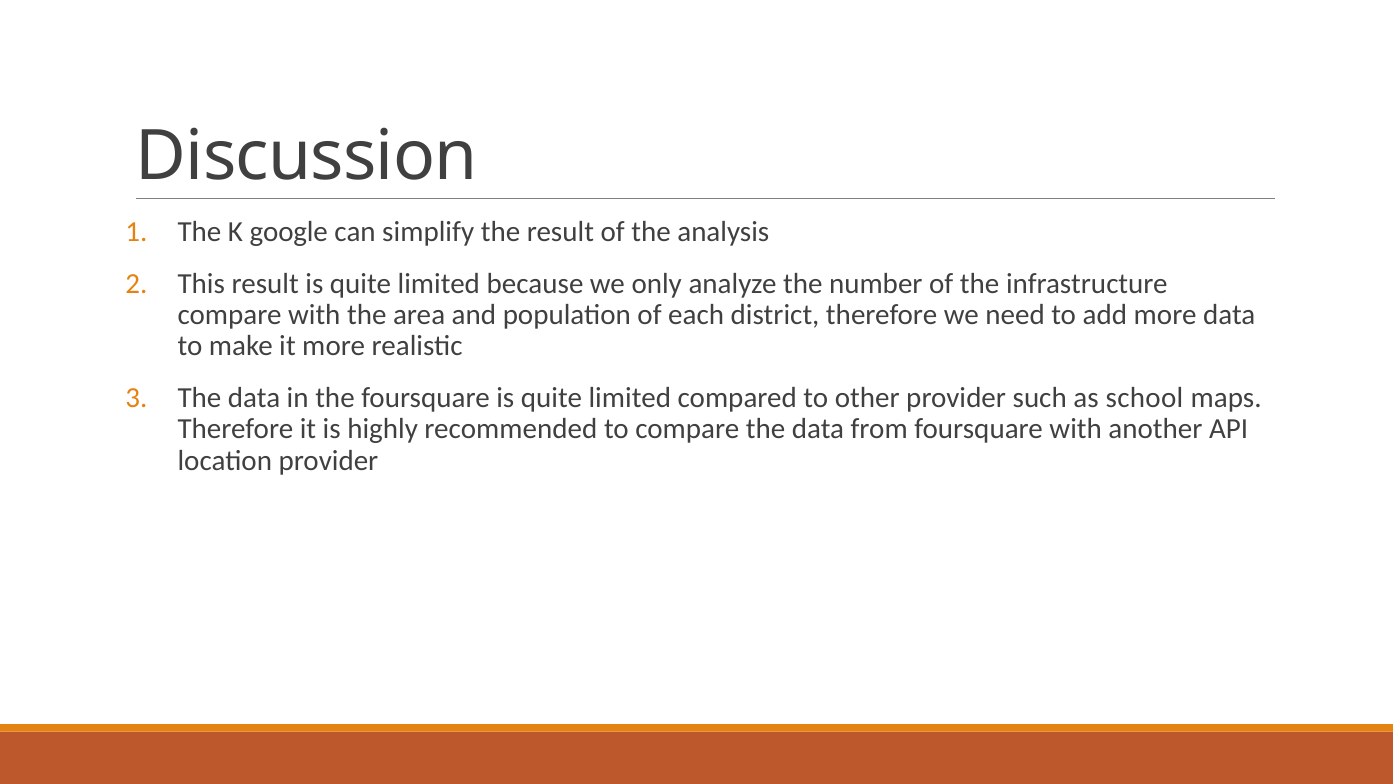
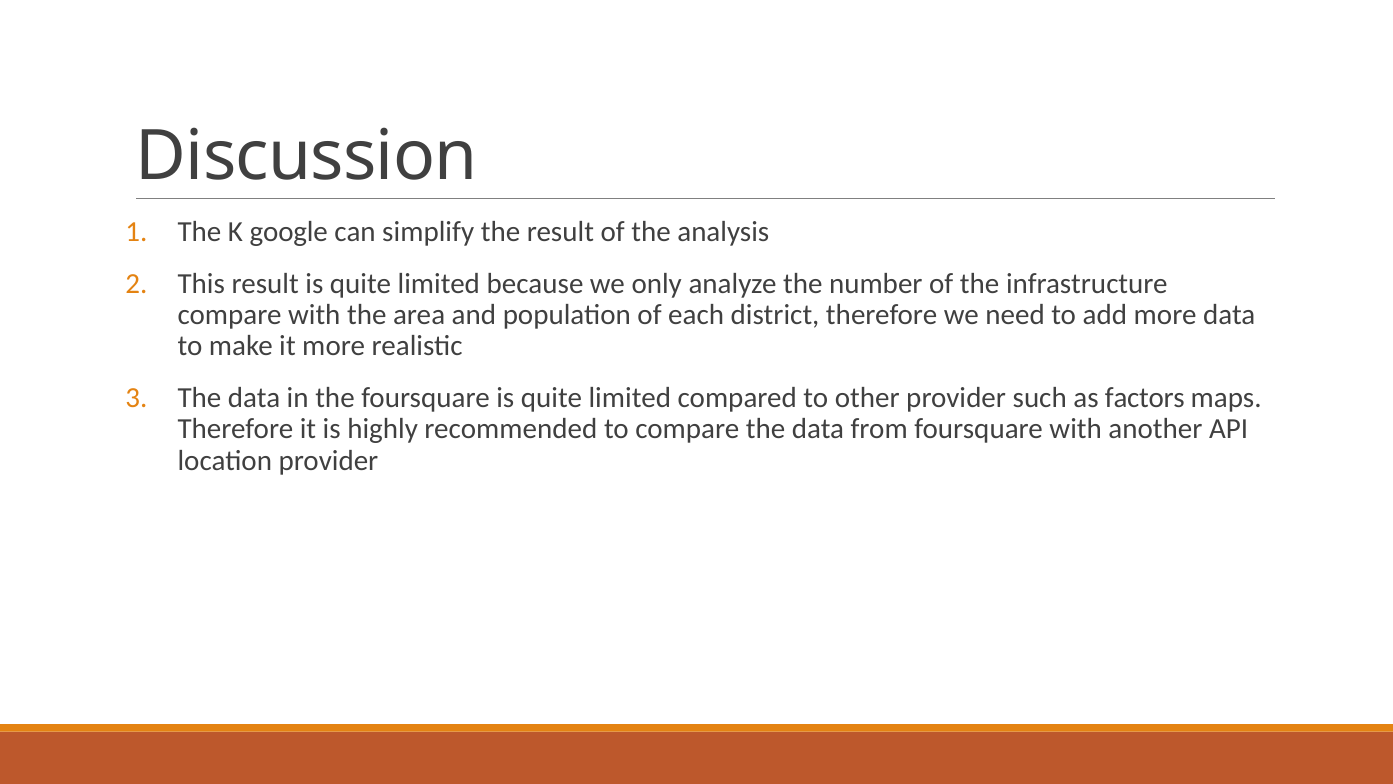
school: school -> factors
